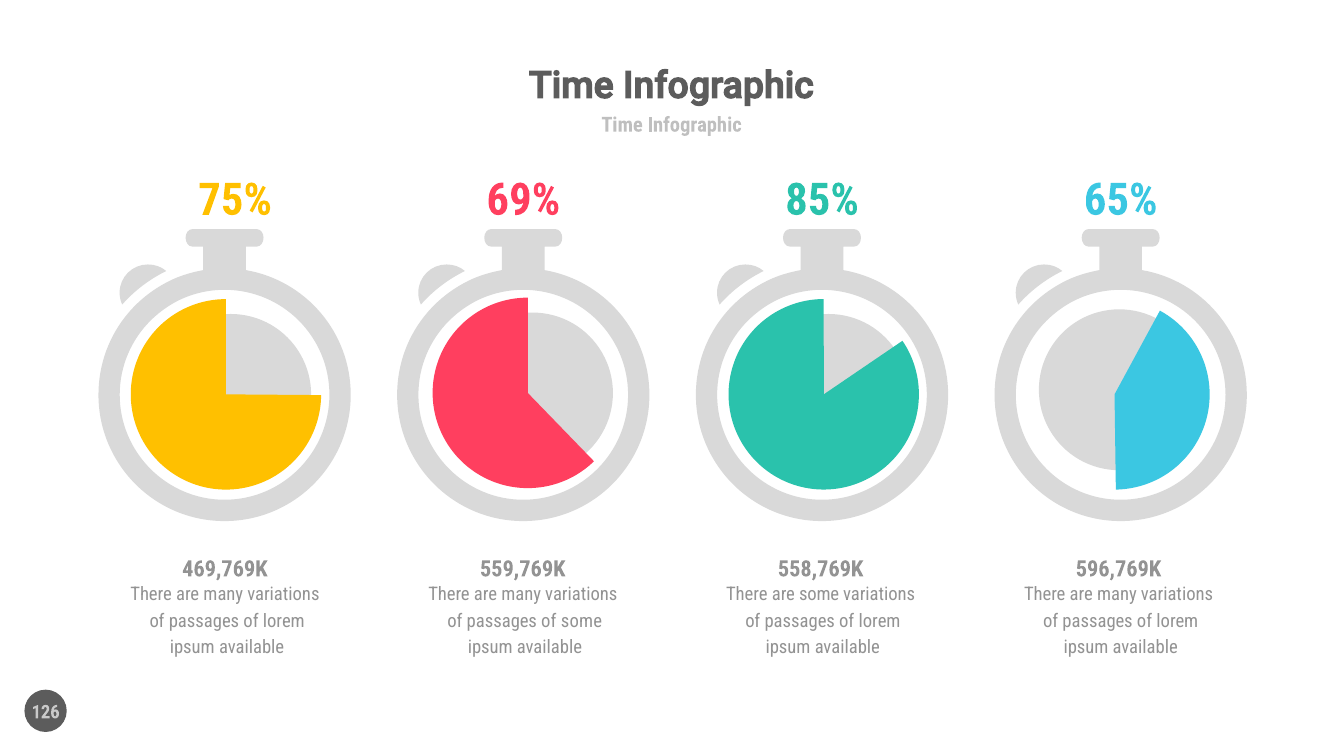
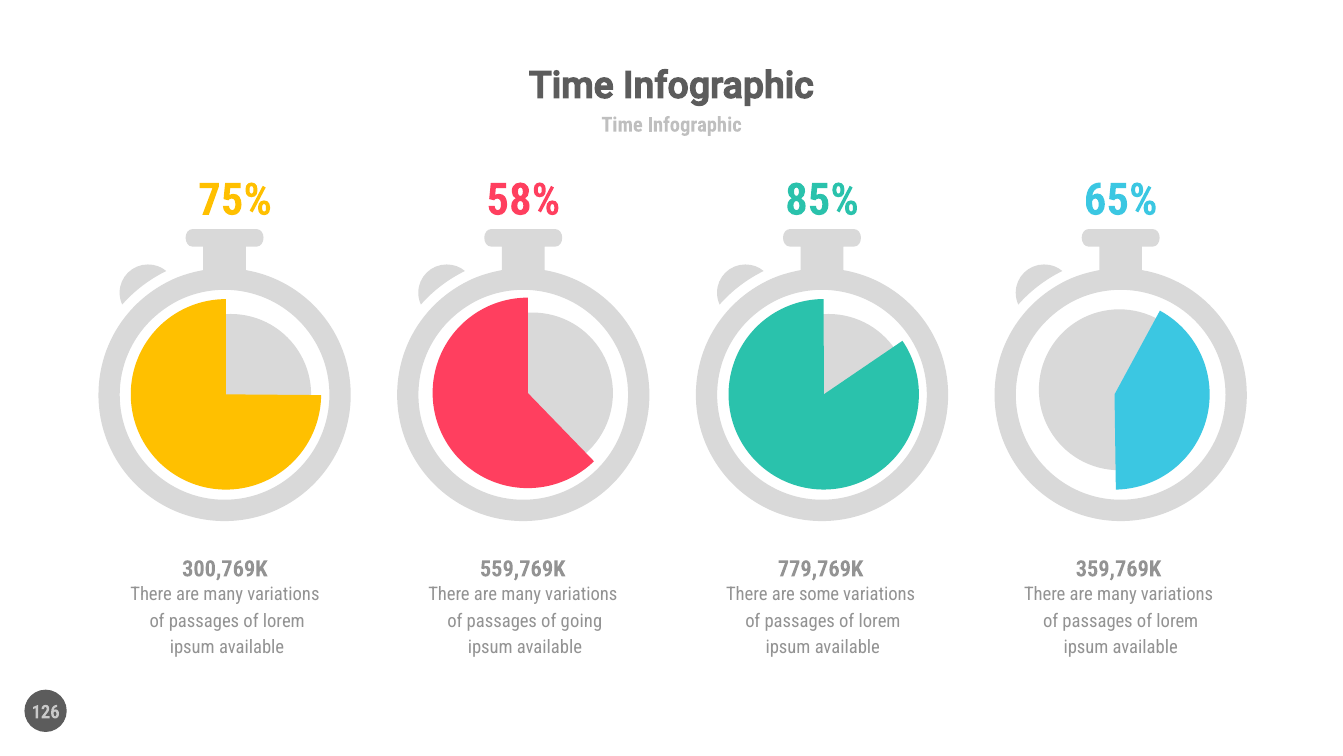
69%: 69% -> 58%
469,769K: 469,769K -> 300,769K
558,769K: 558,769K -> 779,769K
596,769K: 596,769K -> 359,769K
of some: some -> going
